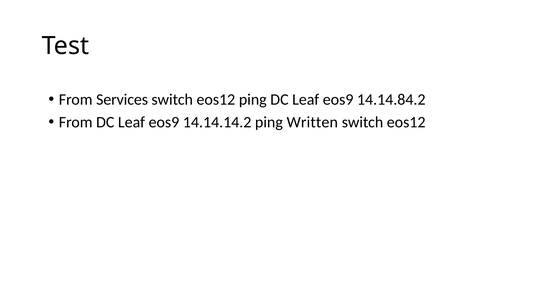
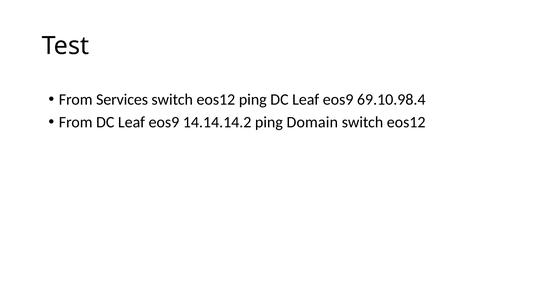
14.14.84.2: 14.14.84.2 -> 69.10.98.4
Written: Written -> Domain
